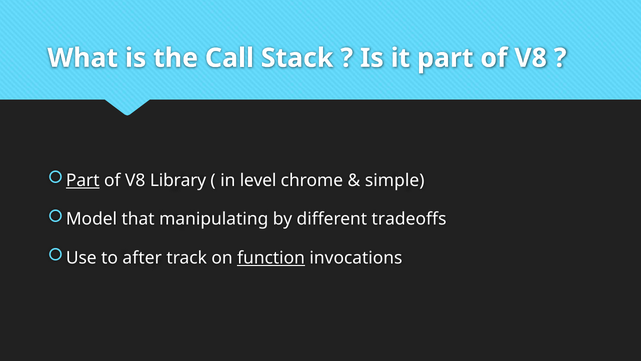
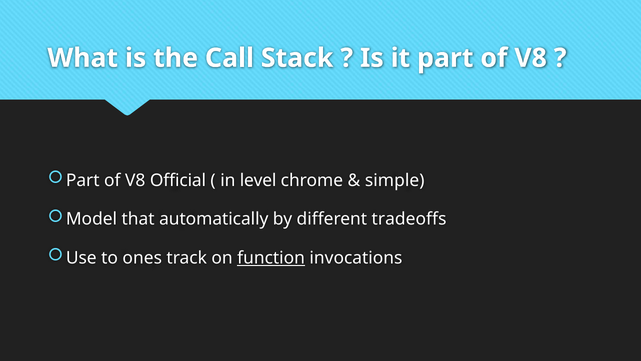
Part at (83, 180) underline: present -> none
Library: Library -> Official
manipulating: manipulating -> automatically
after: after -> ones
